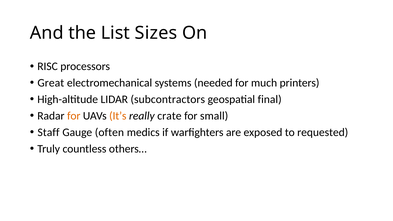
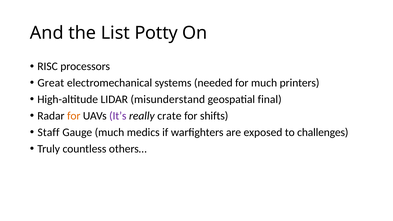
Sizes: Sizes -> Potty
subcontractors: subcontractors -> misunderstand
It’s colour: orange -> purple
small: small -> shifts
Gauge often: often -> much
requested: requested -> challenges
